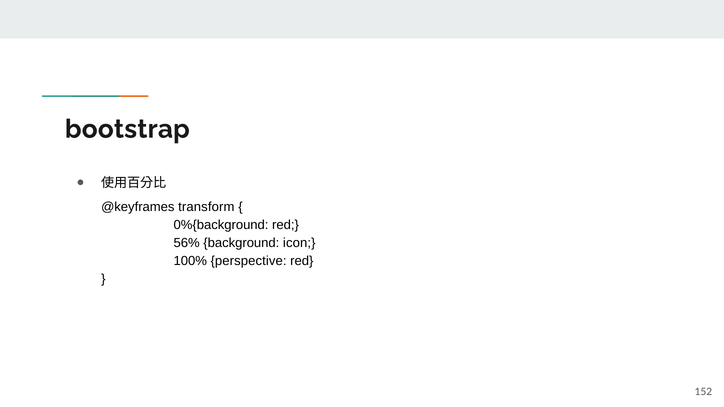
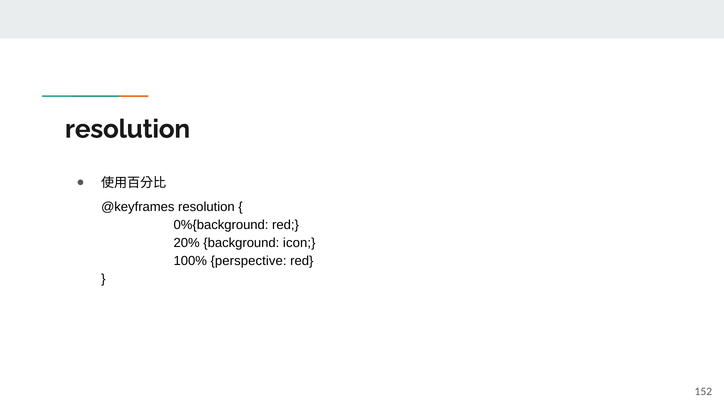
bootstrap at (127, 129): bootstrap -> resolution
@keyframes transform: transform -> resolution
56%: 56% -> 20%
